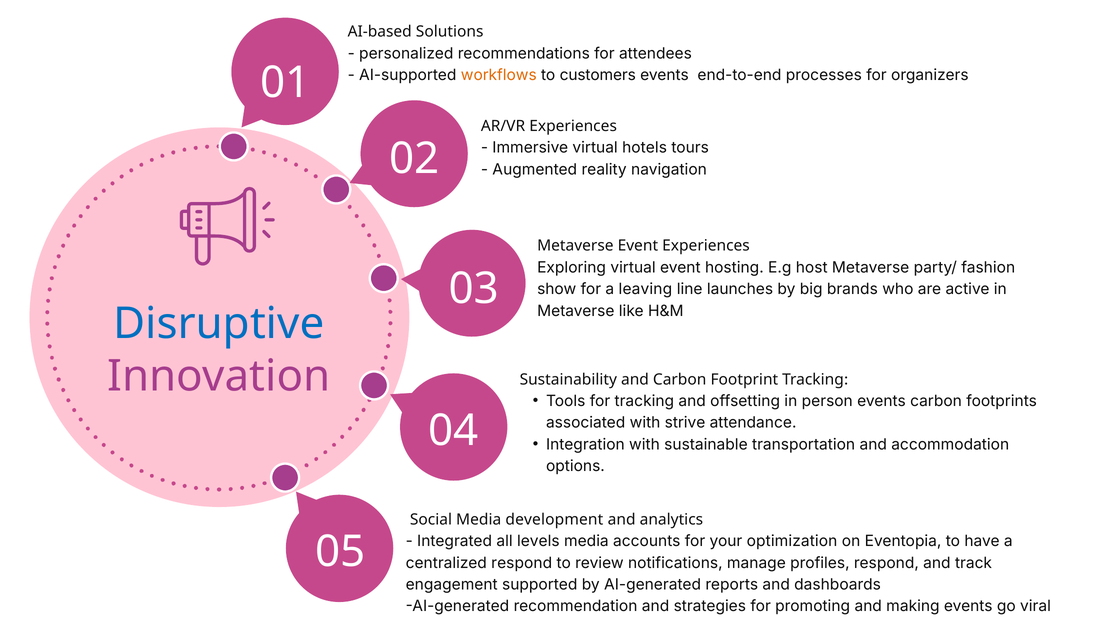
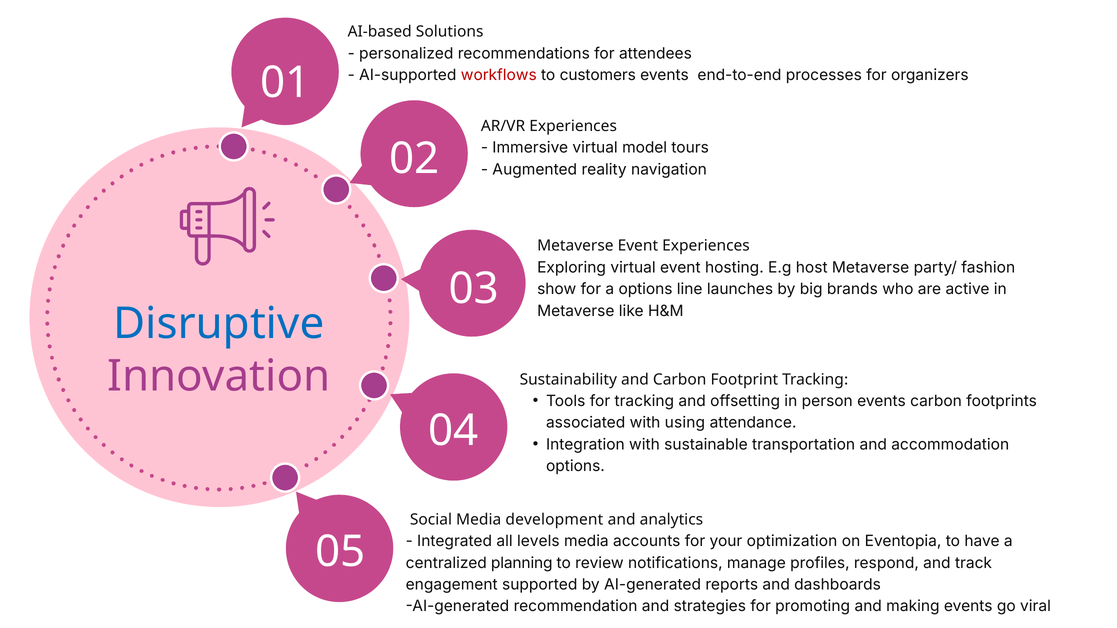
workflows colour: orange -> red
hotels: hotels -> model
a leaving: leaving -> options
strive: strive -> using
centralized respond: respond -> planning
